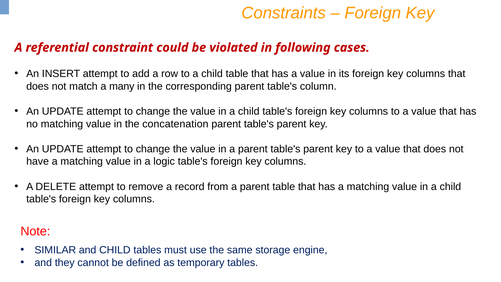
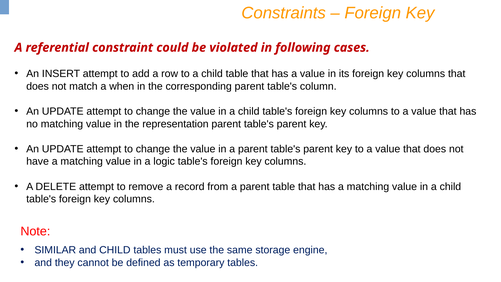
many: many -> when
concatenation: concatenation -> representation
